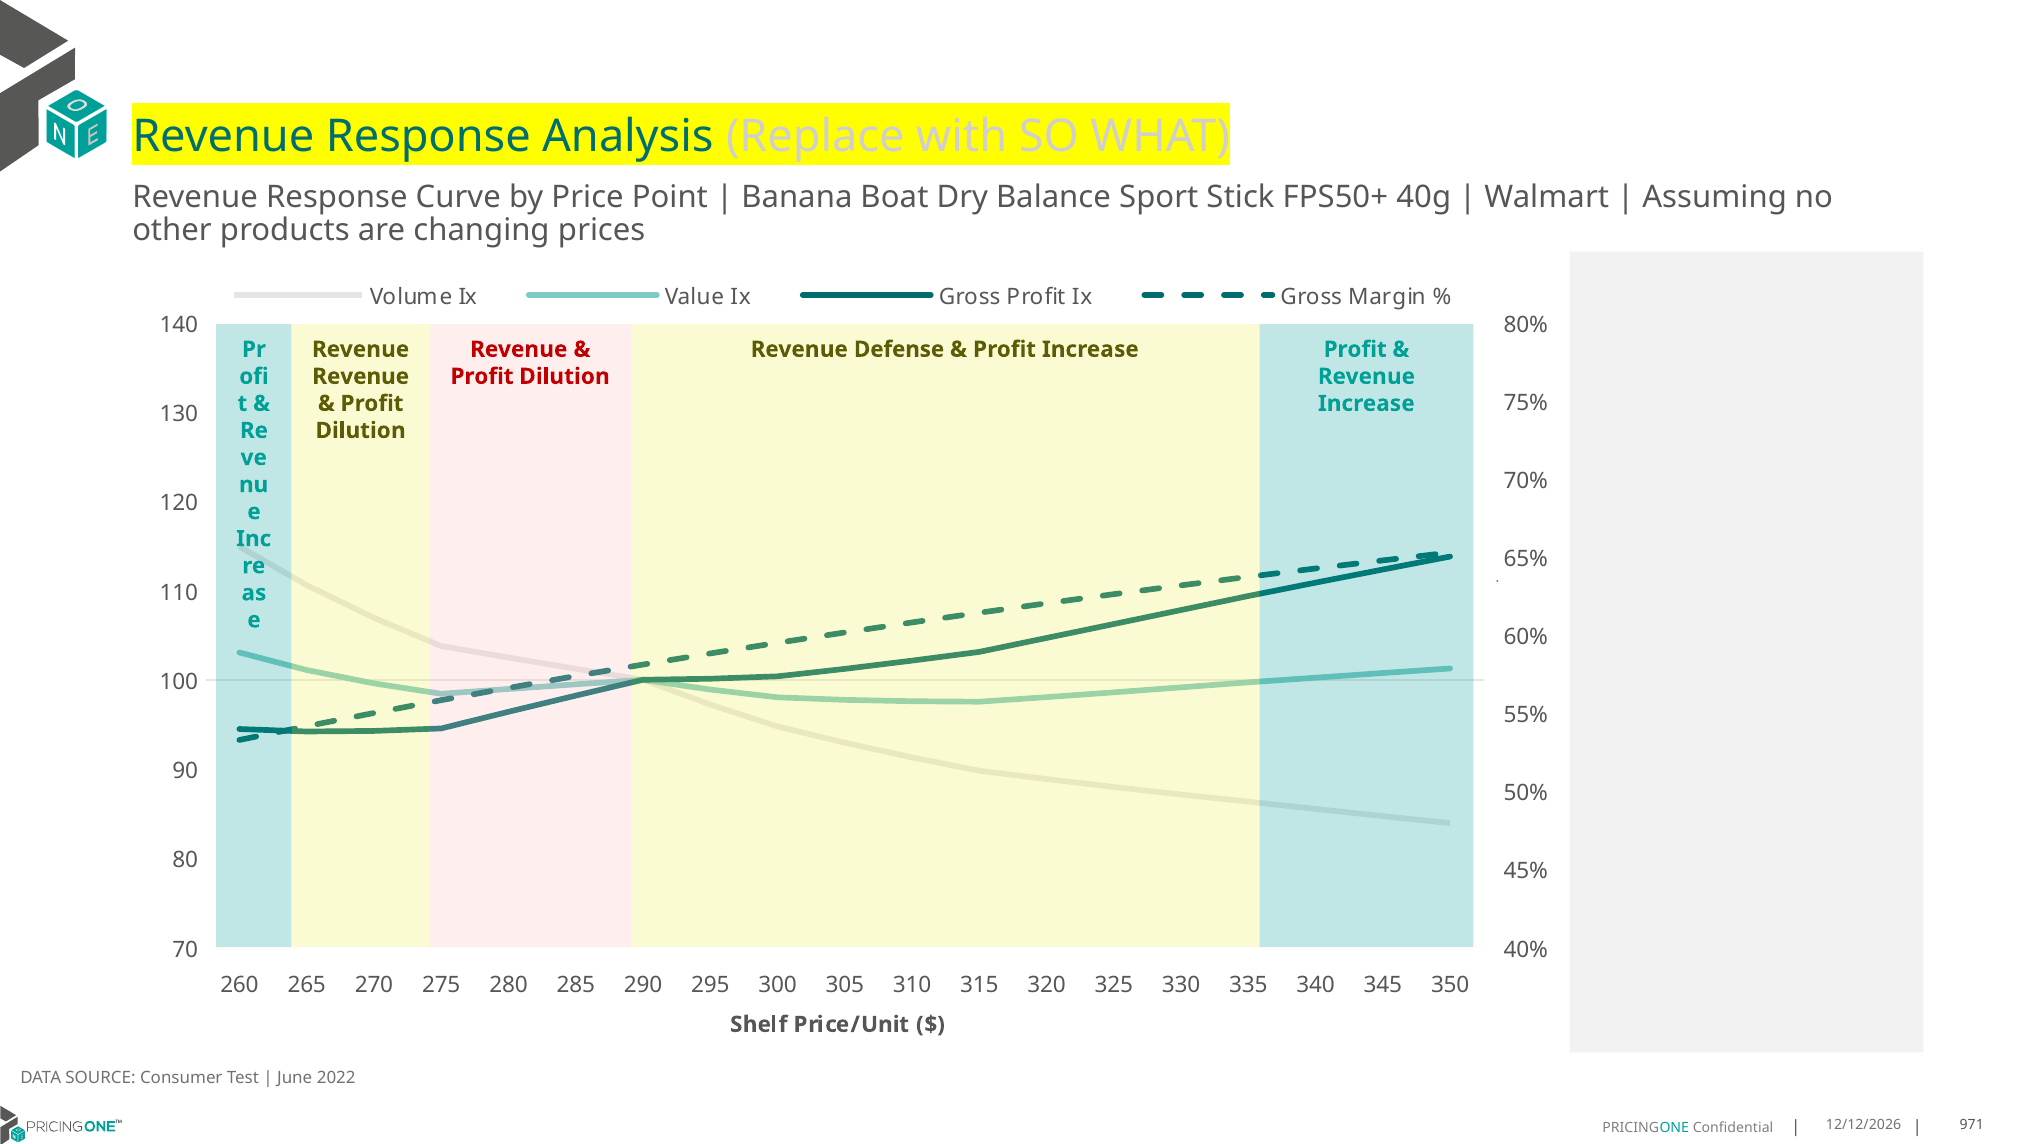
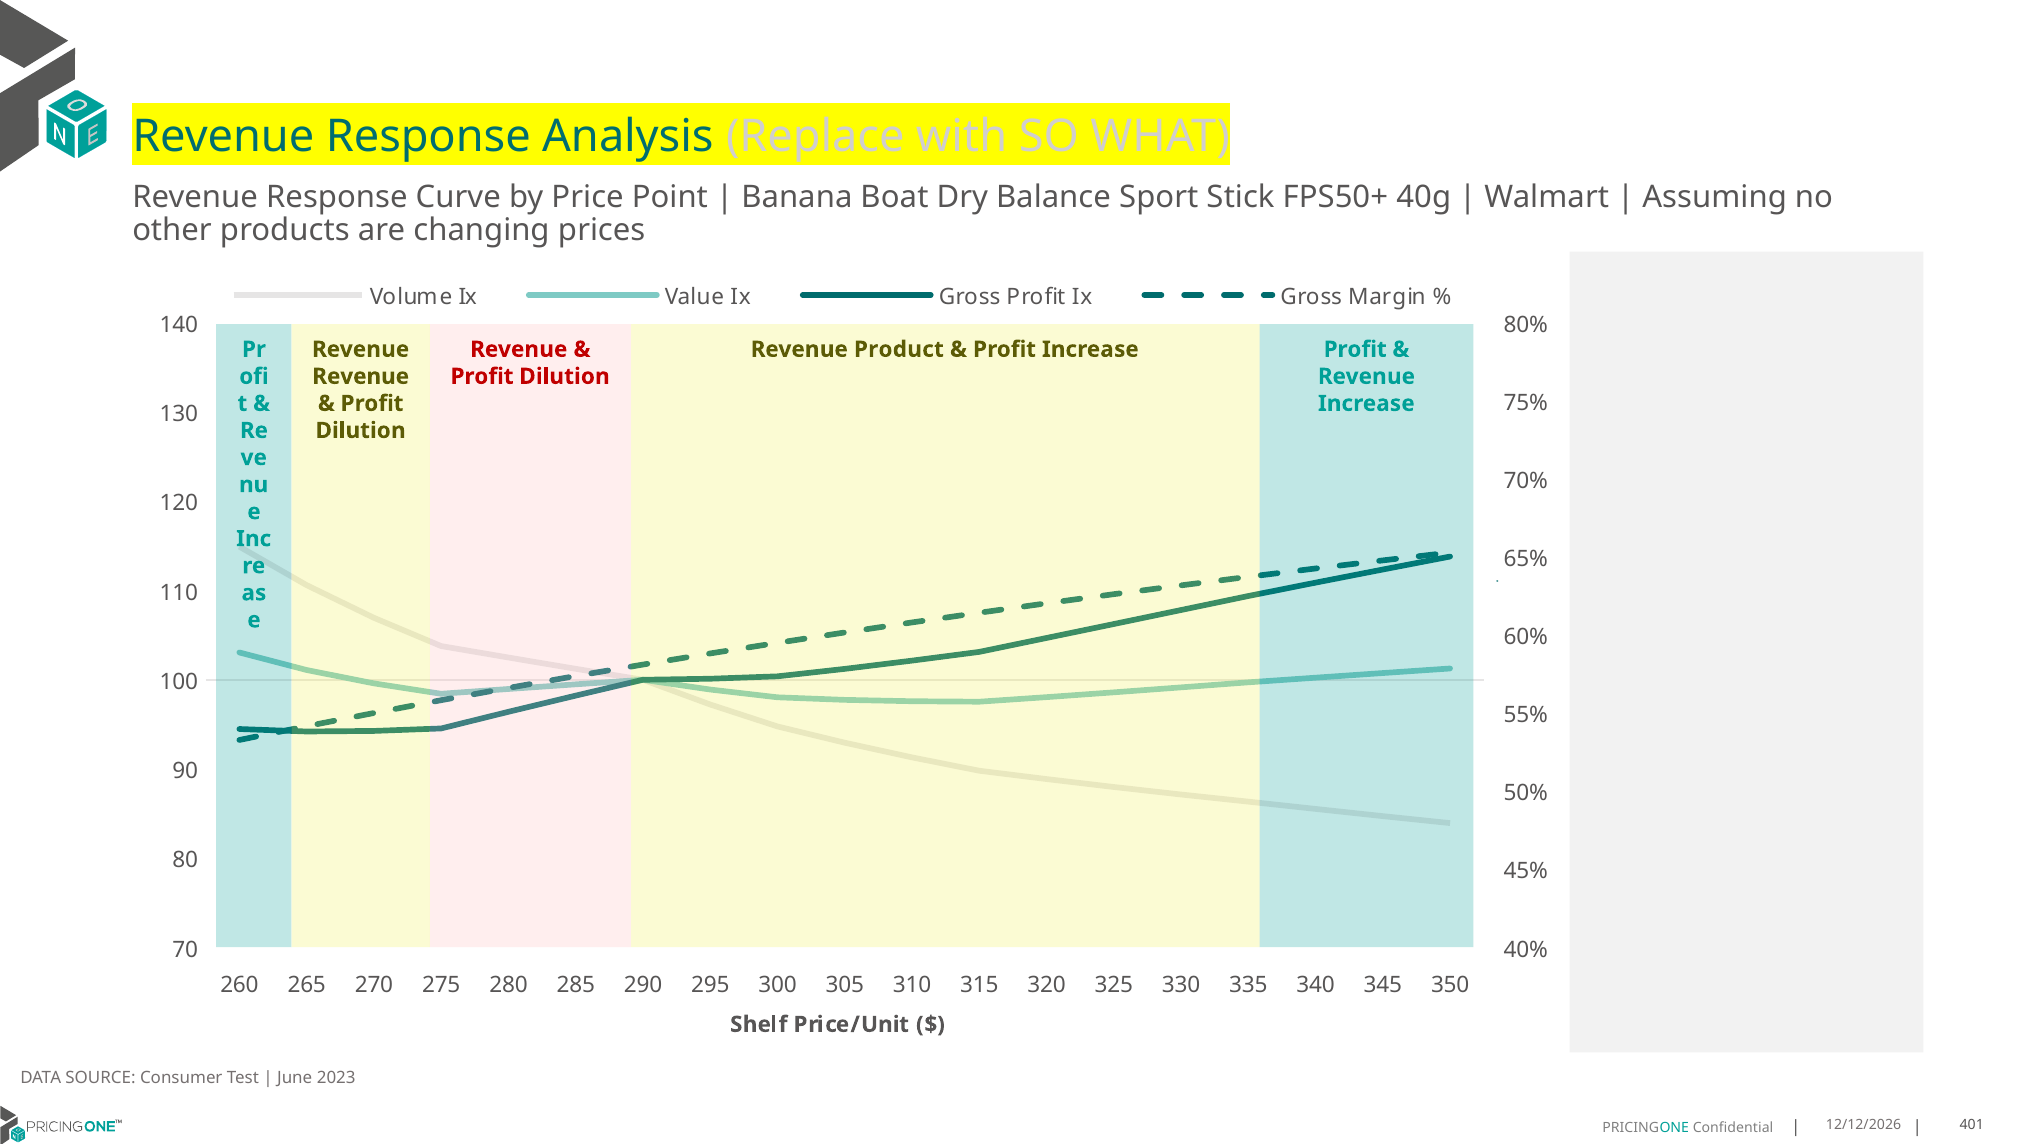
Defense: Defense -> Product
2022: 2022 -> 2023
971: 971 -> 401
